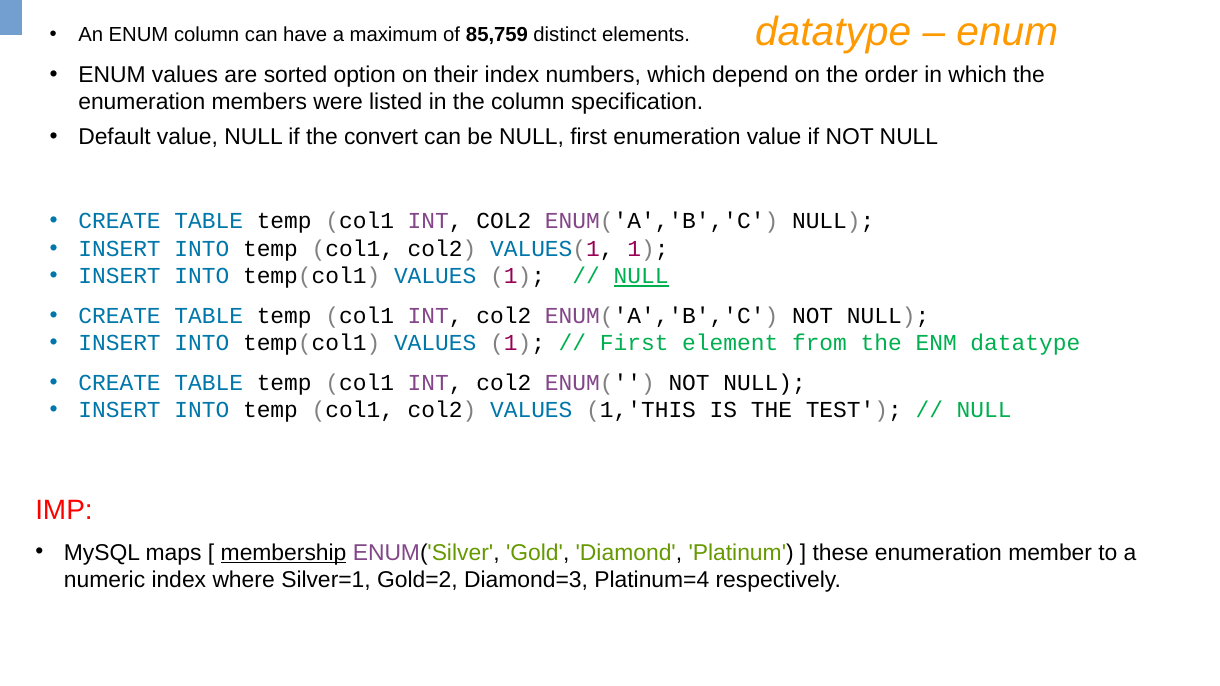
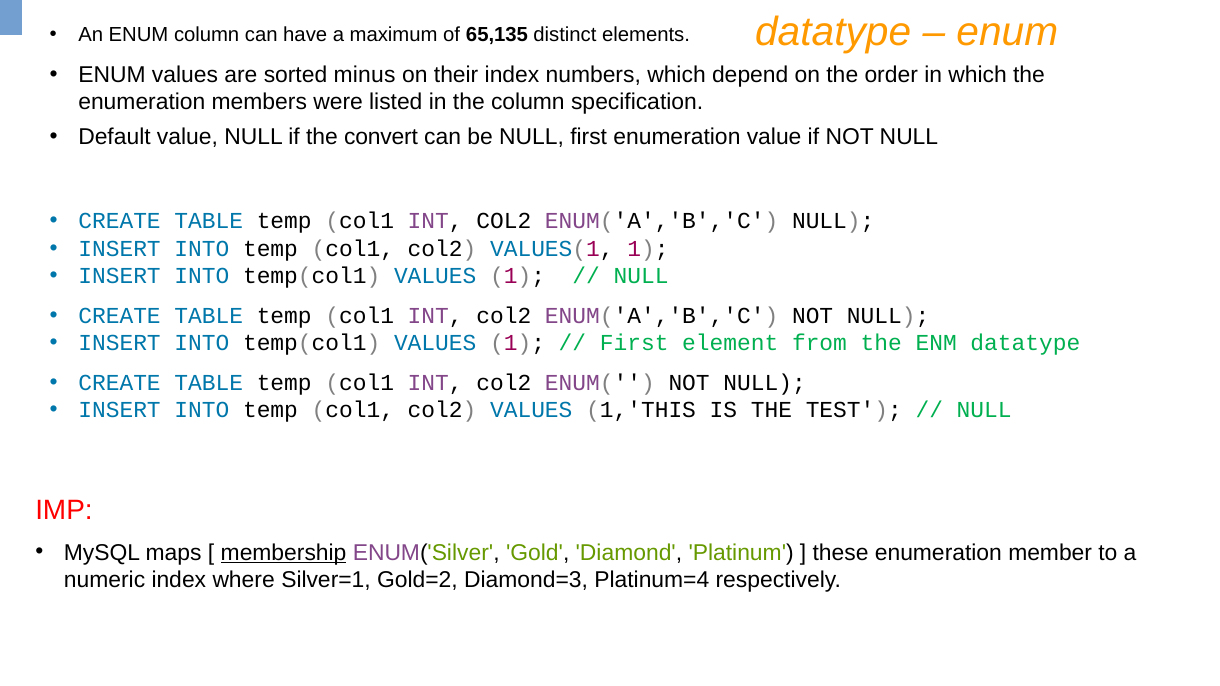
85,759: 85,759 -> 65,135
option: option -> minus
NULL at (641, 276) underline: present -> none
